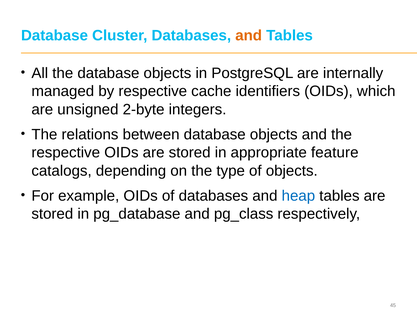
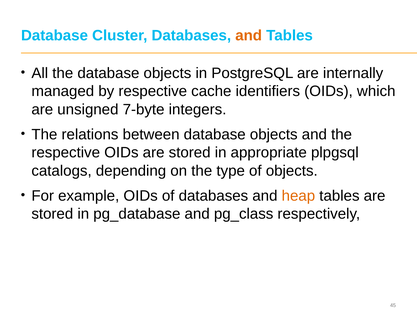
2-byte: 2-byte -> 7-byte
feature: feature -> plpgsql
heap colour: blue -> orange
